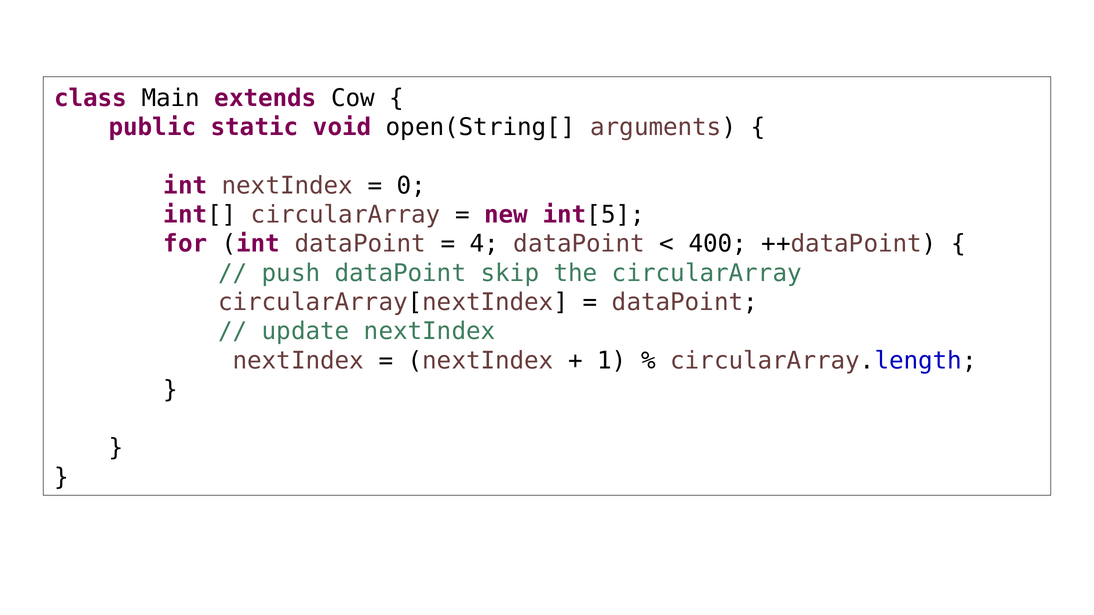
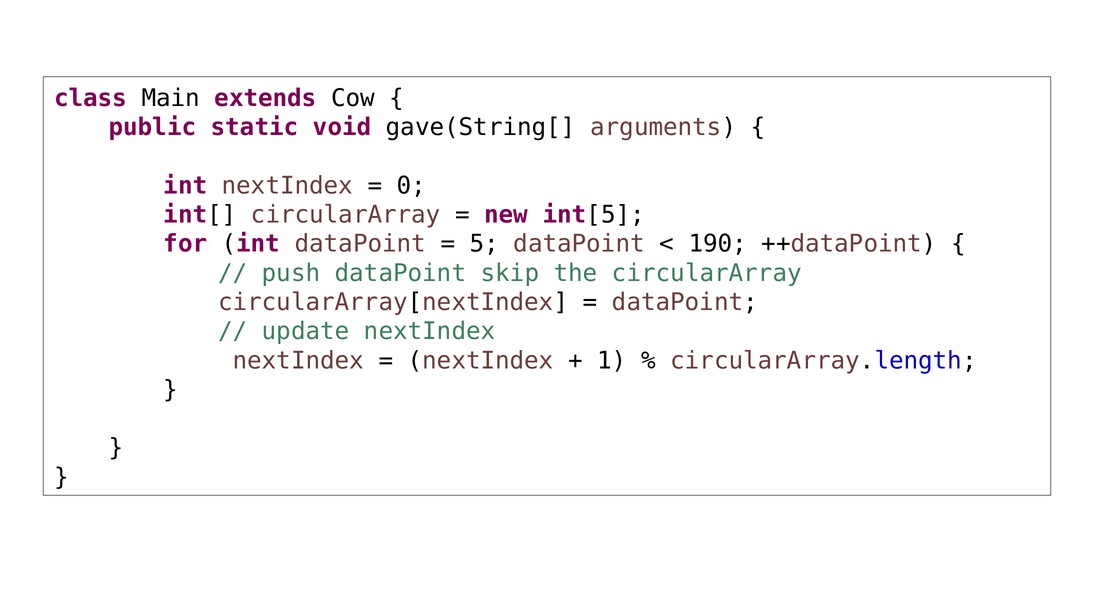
open(String[: open(String[ -> gave(String[
4: 4 -> 5
400: 400 -> 190
